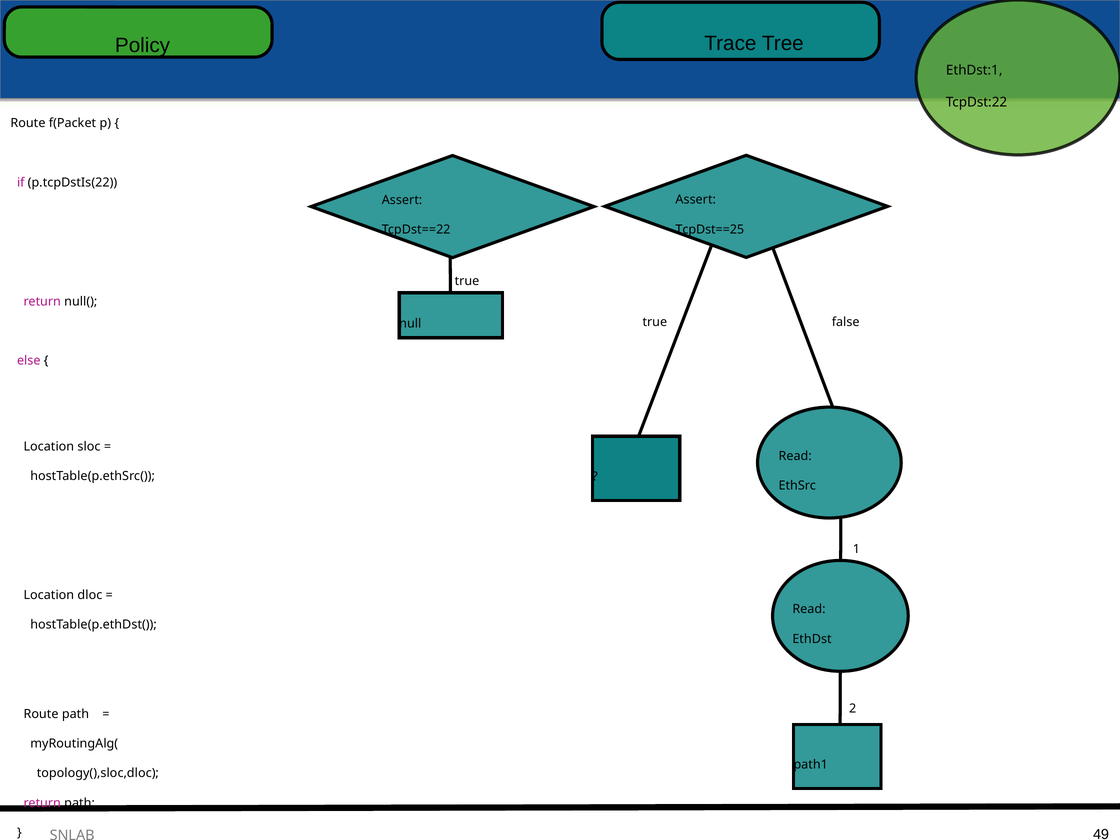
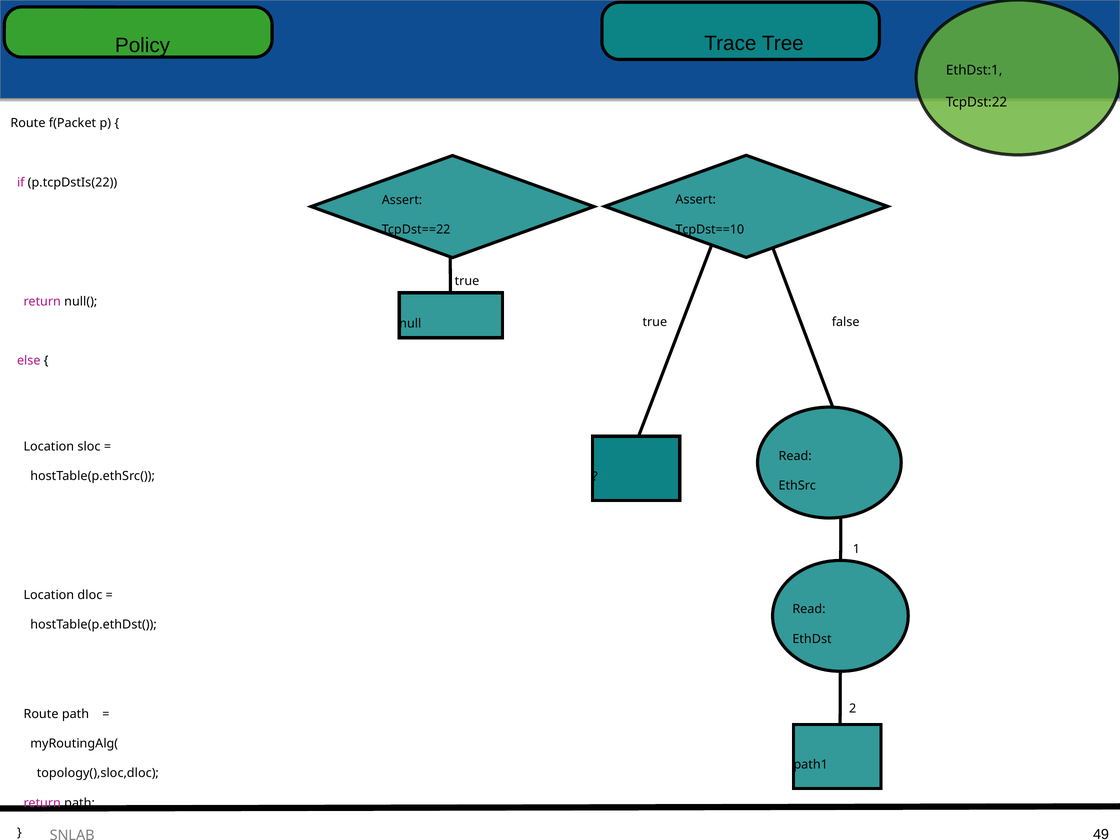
TcpDst==25: TcpDst==25 -> TcpDst==10
